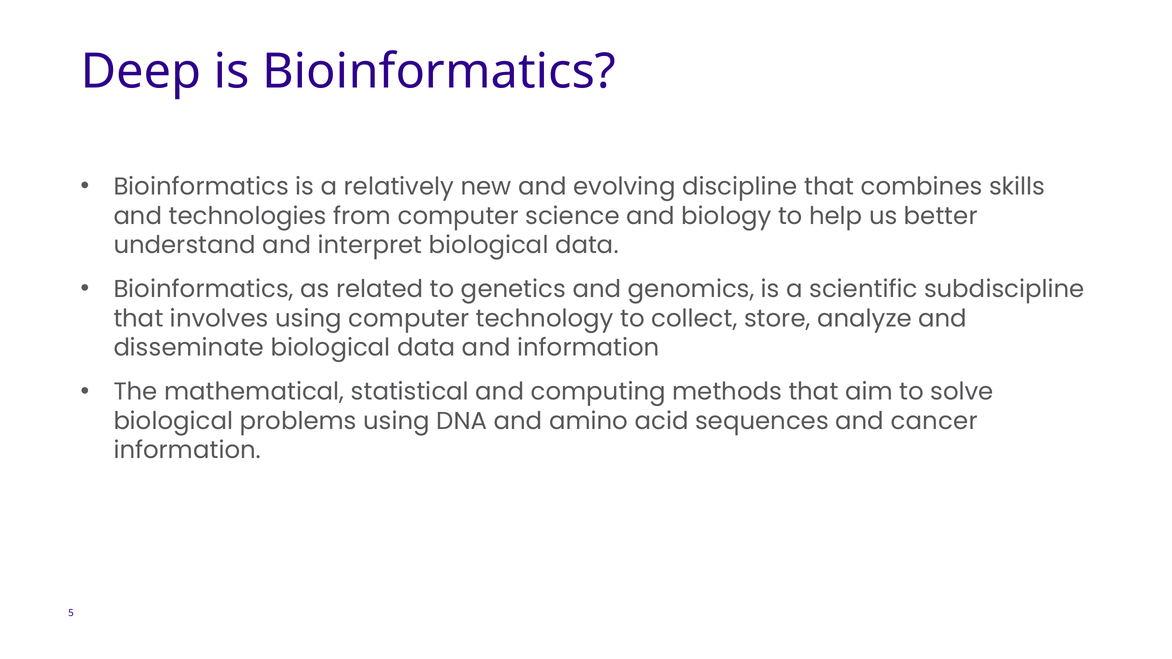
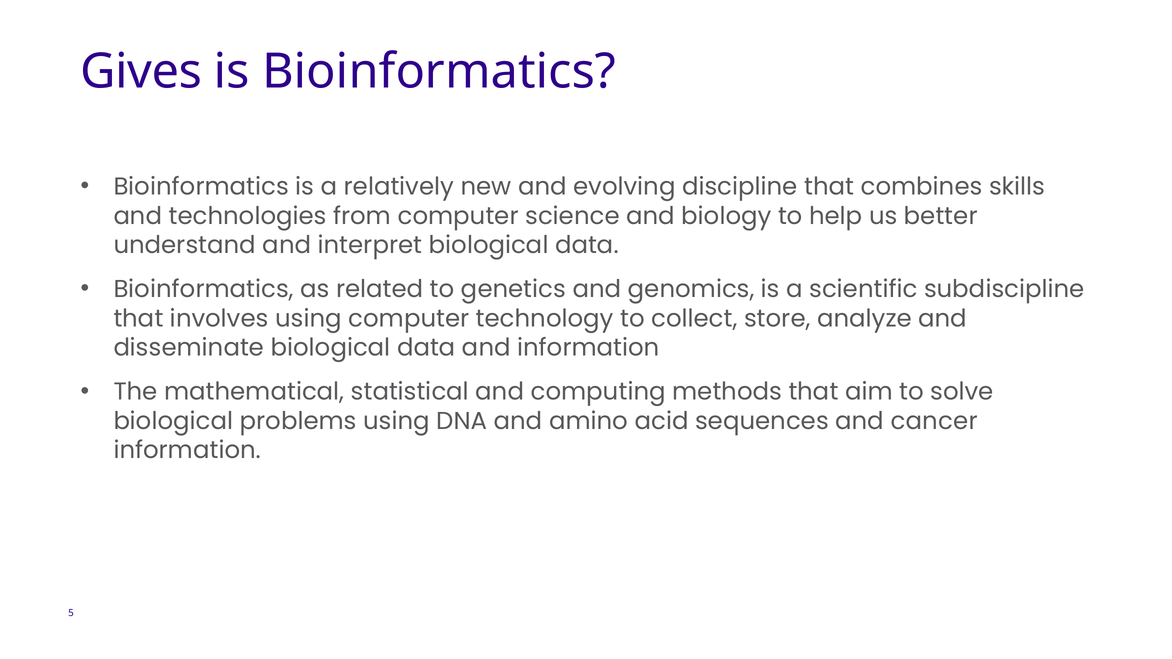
Deep: Deep -> Gives
